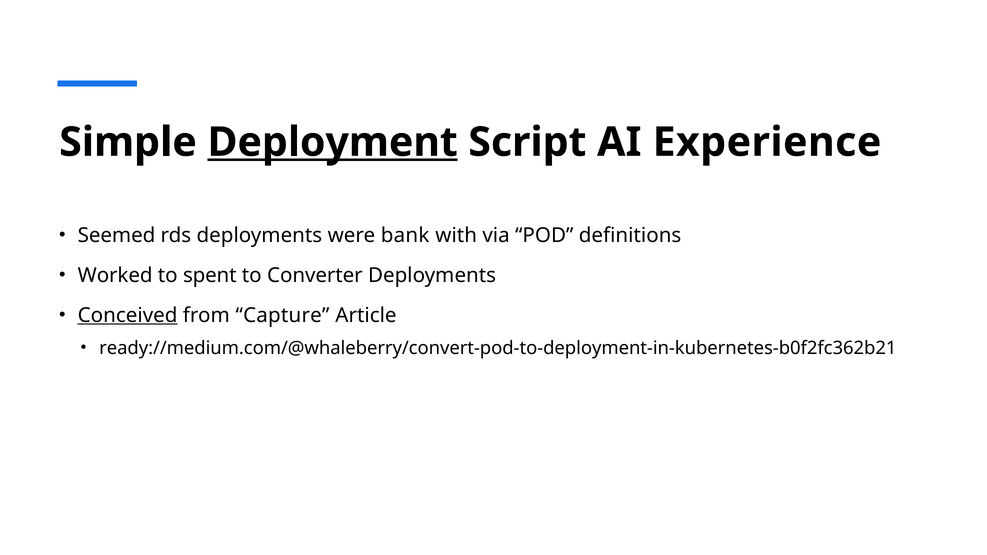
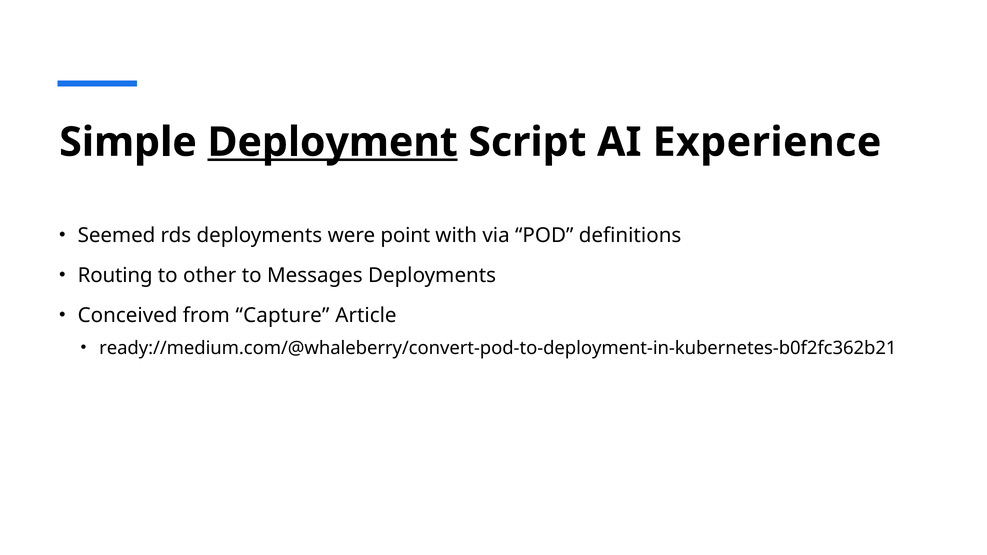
bank: bank -> point
Worked: Worked -> Routing
spent: spent -> other
Converter: Converter -> Messages
Conceived underline: present -> none
